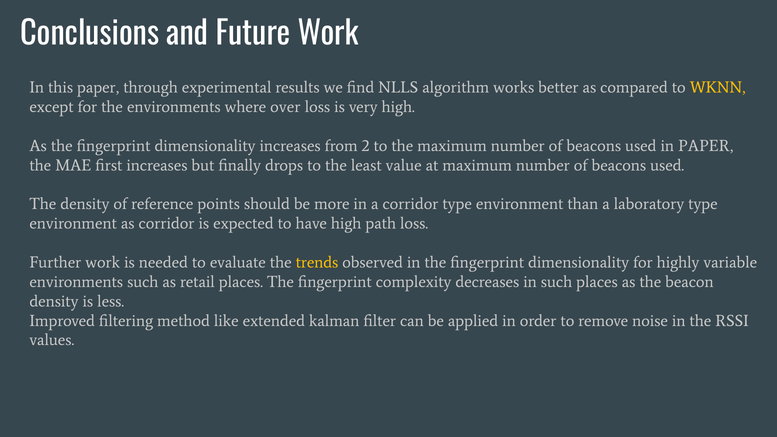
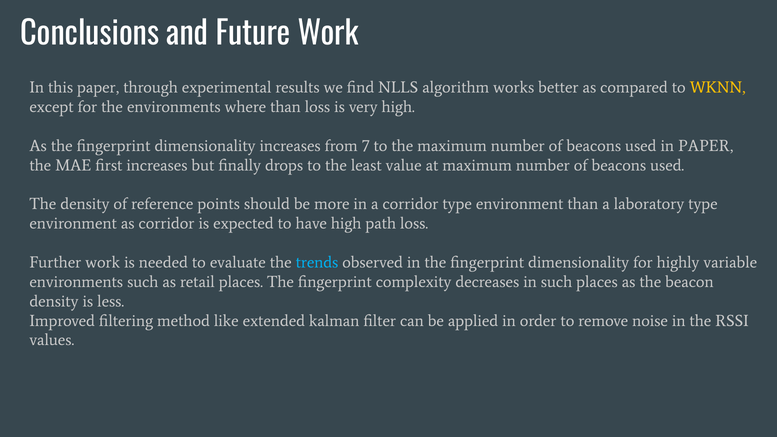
where over: over -> than
2: 2 -> 7
trends colour: yellow -> light blue
